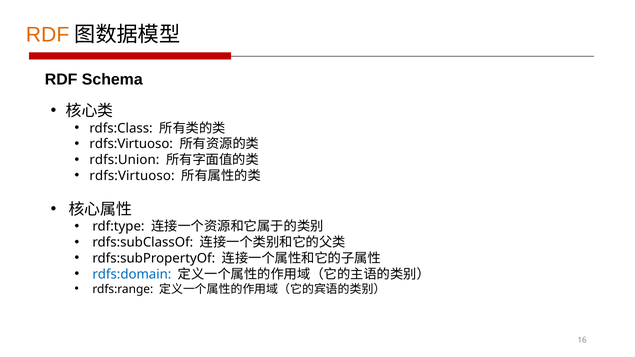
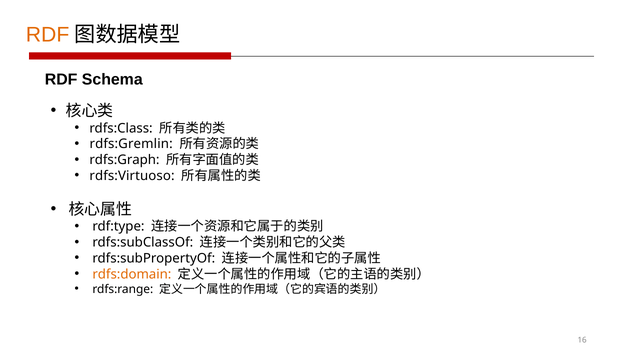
rdfs:Virtuoso at (131, 144): rdfs:Virtuoso -> rdfs:Gremlin
rdfs:Union: rdfs:Union -> rdfs:Graph
rdfs:domain colour: blue -> orange
